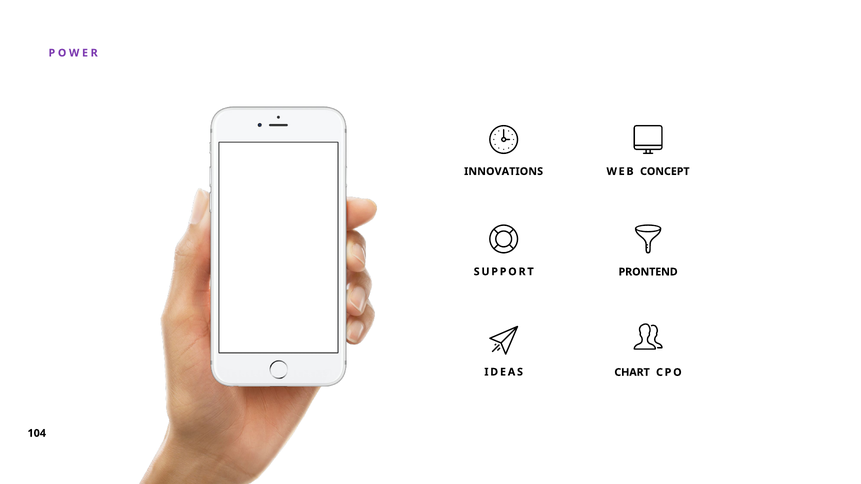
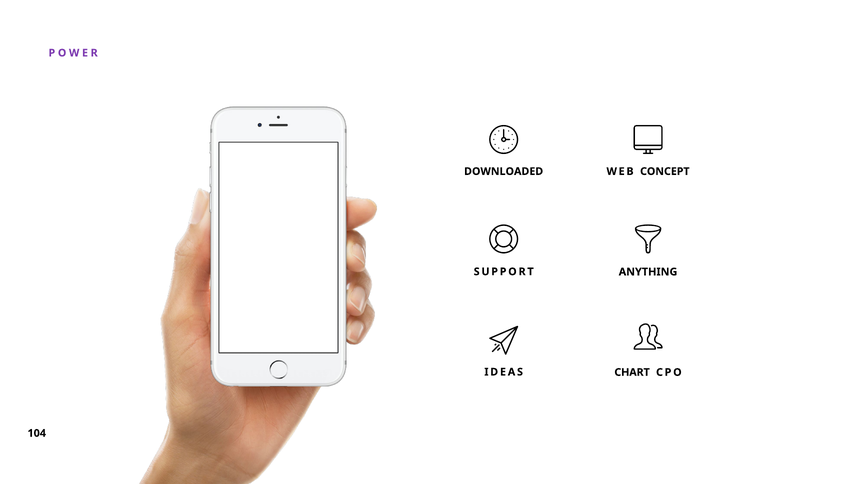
INNOVATIONS: INNOVATIONS -> DOWNLOADED
PRONTEND: PRONTEND -> ANYTHING
